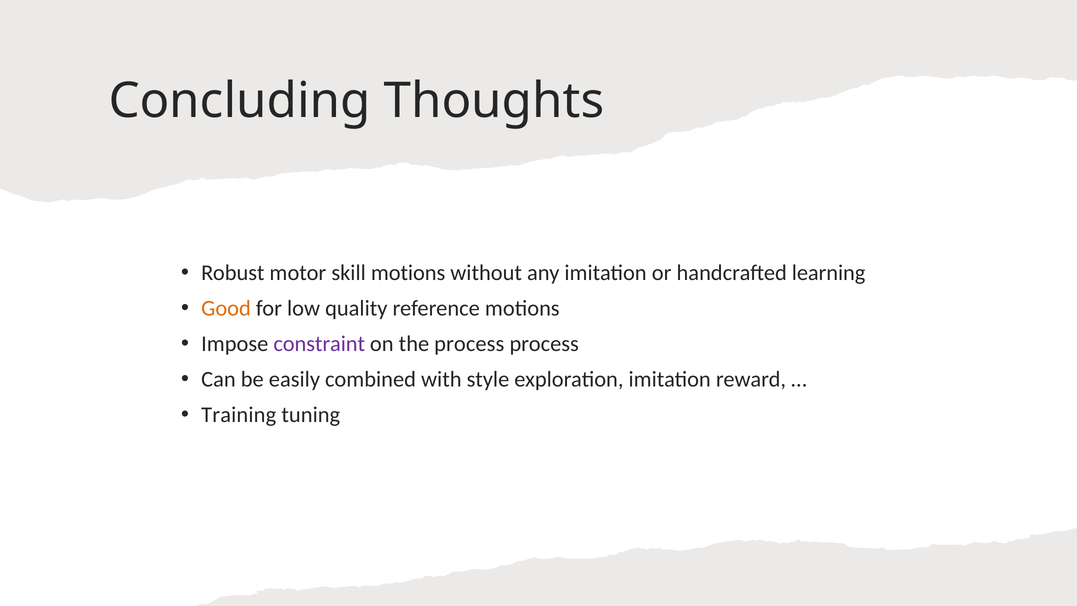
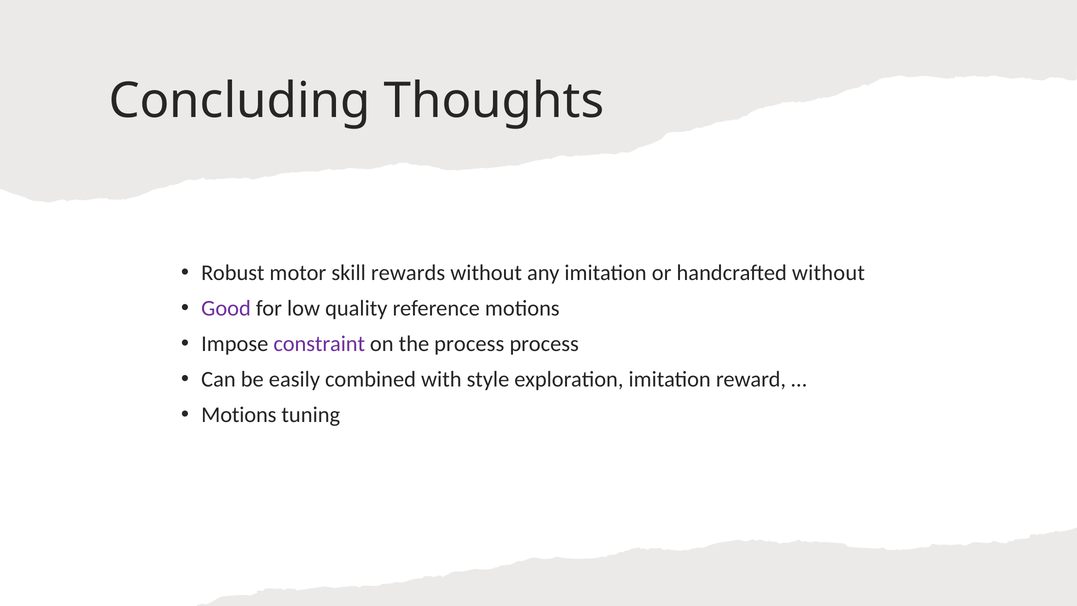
skill motions: motions -> rewards
handcrafted learning: learning -> without
Good colour: orange -> purple
Training at (239, 415): Training -> Motions
